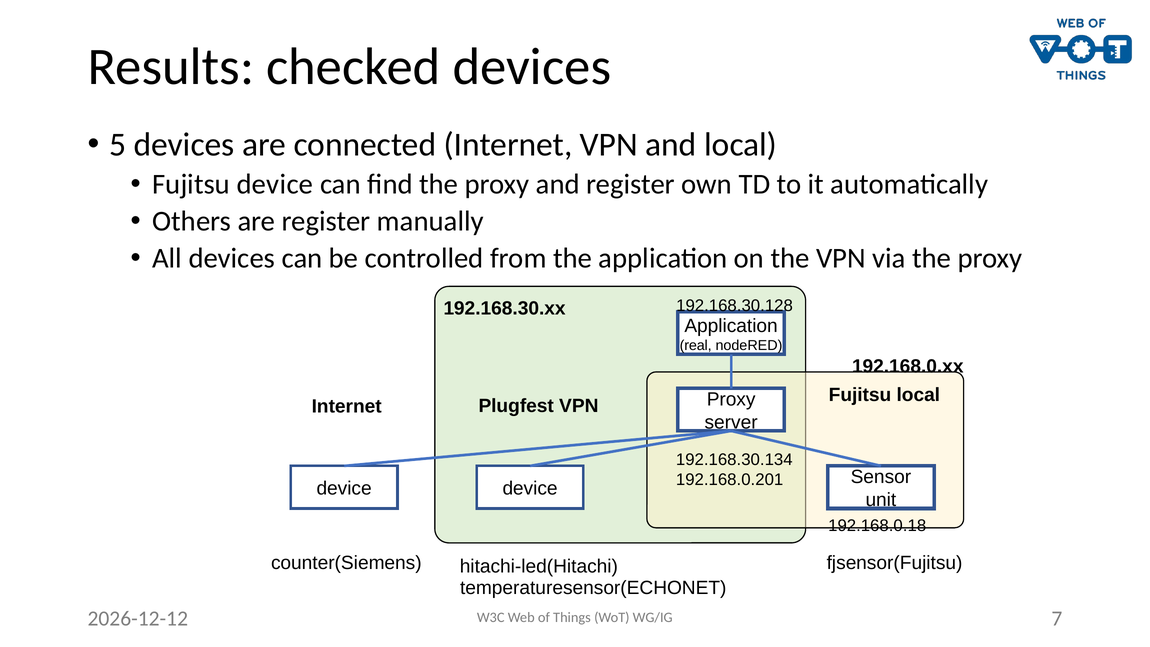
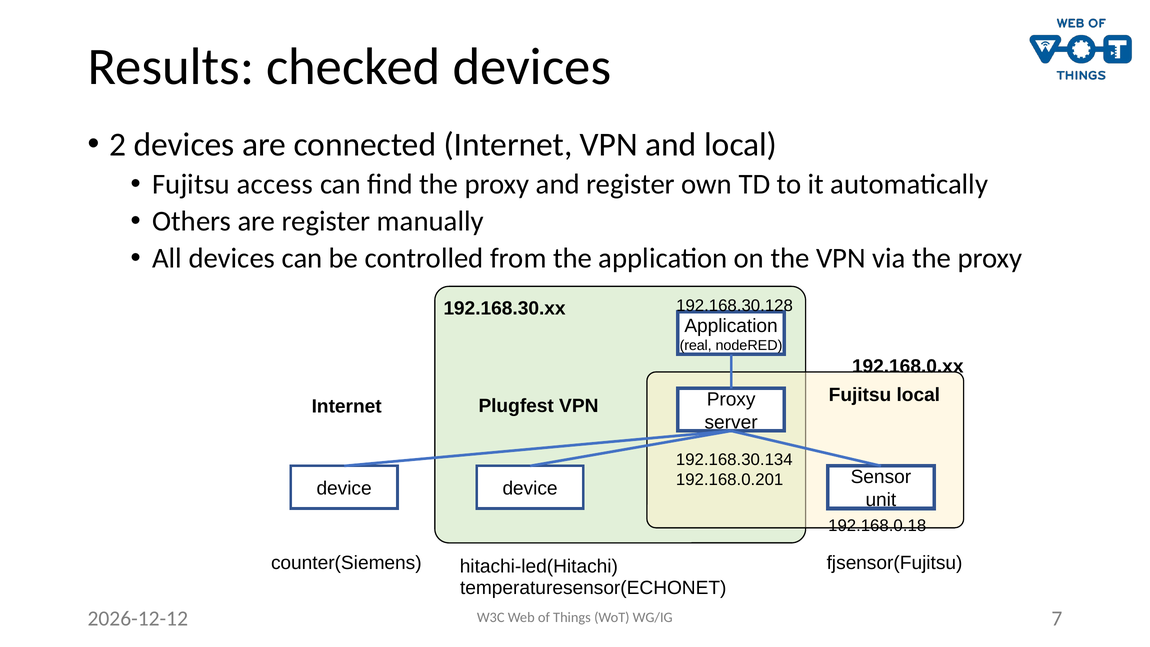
5: 5 -> 2
Fujitsu device: device -> access
